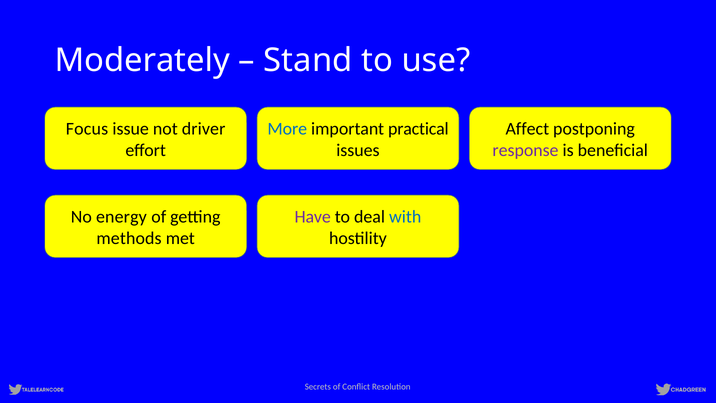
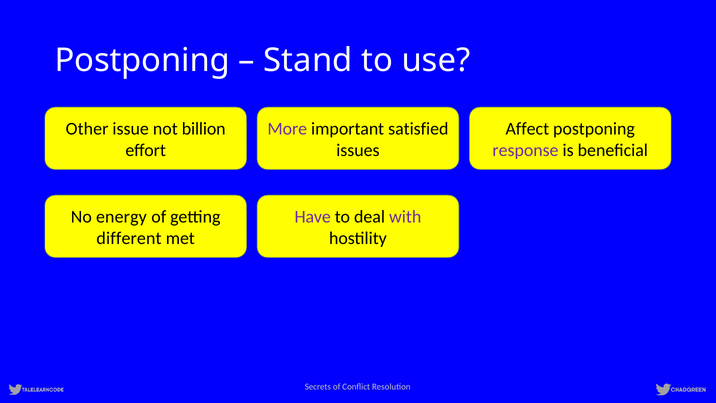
Moderately at (142, 60): Moderately -> Postponing
Focus: Focus -> Other
driver: driver -> billion
More colour: blue -> purple
practical: practical -> satisfied
with colour: blue -> purple
methods: methods -> different
